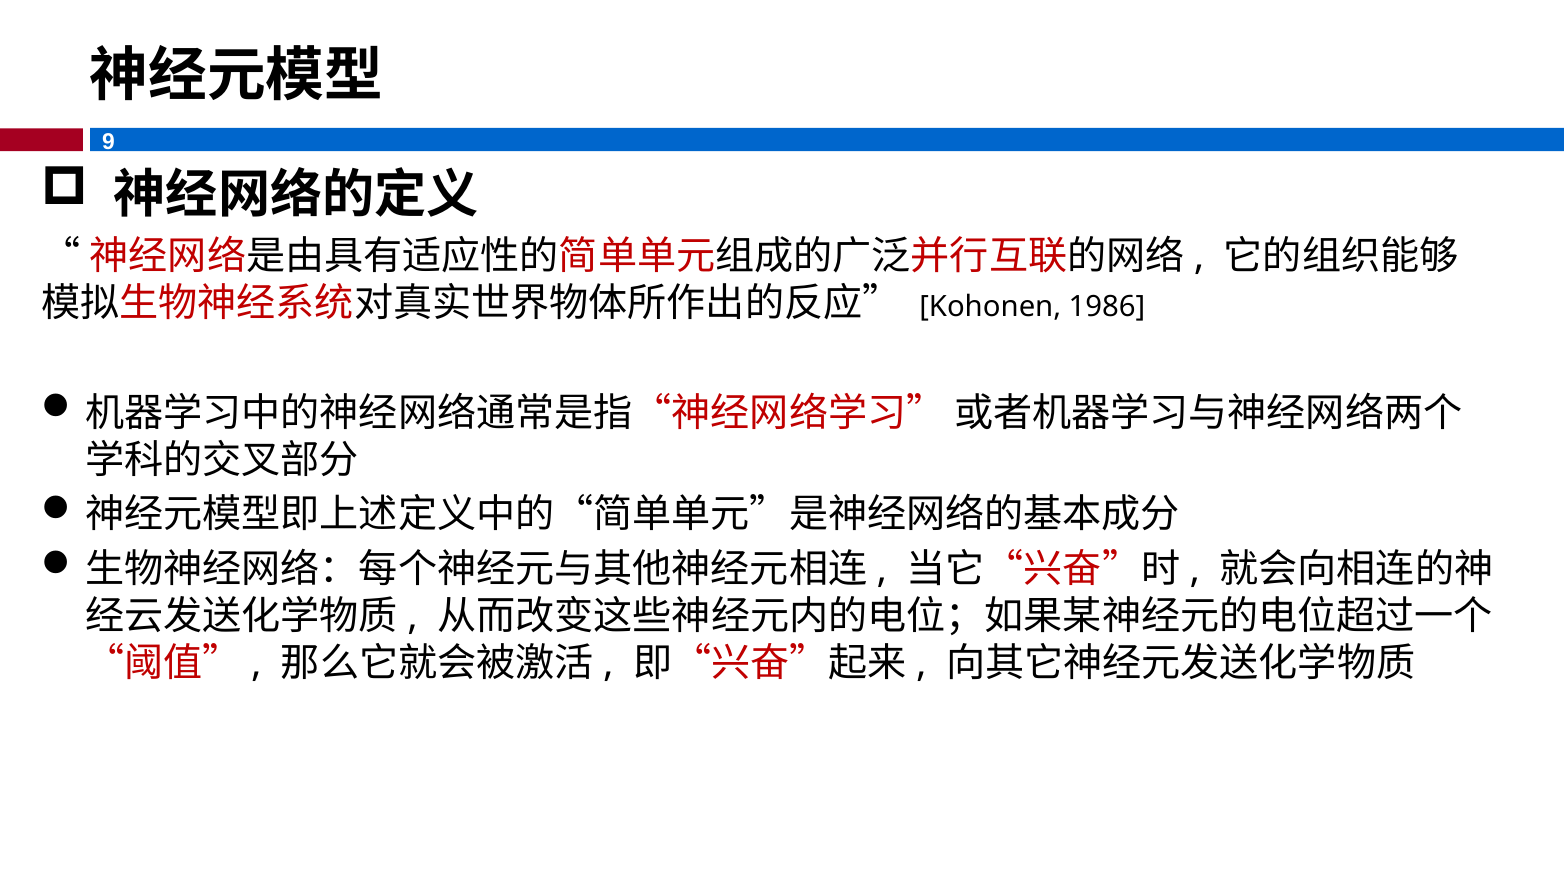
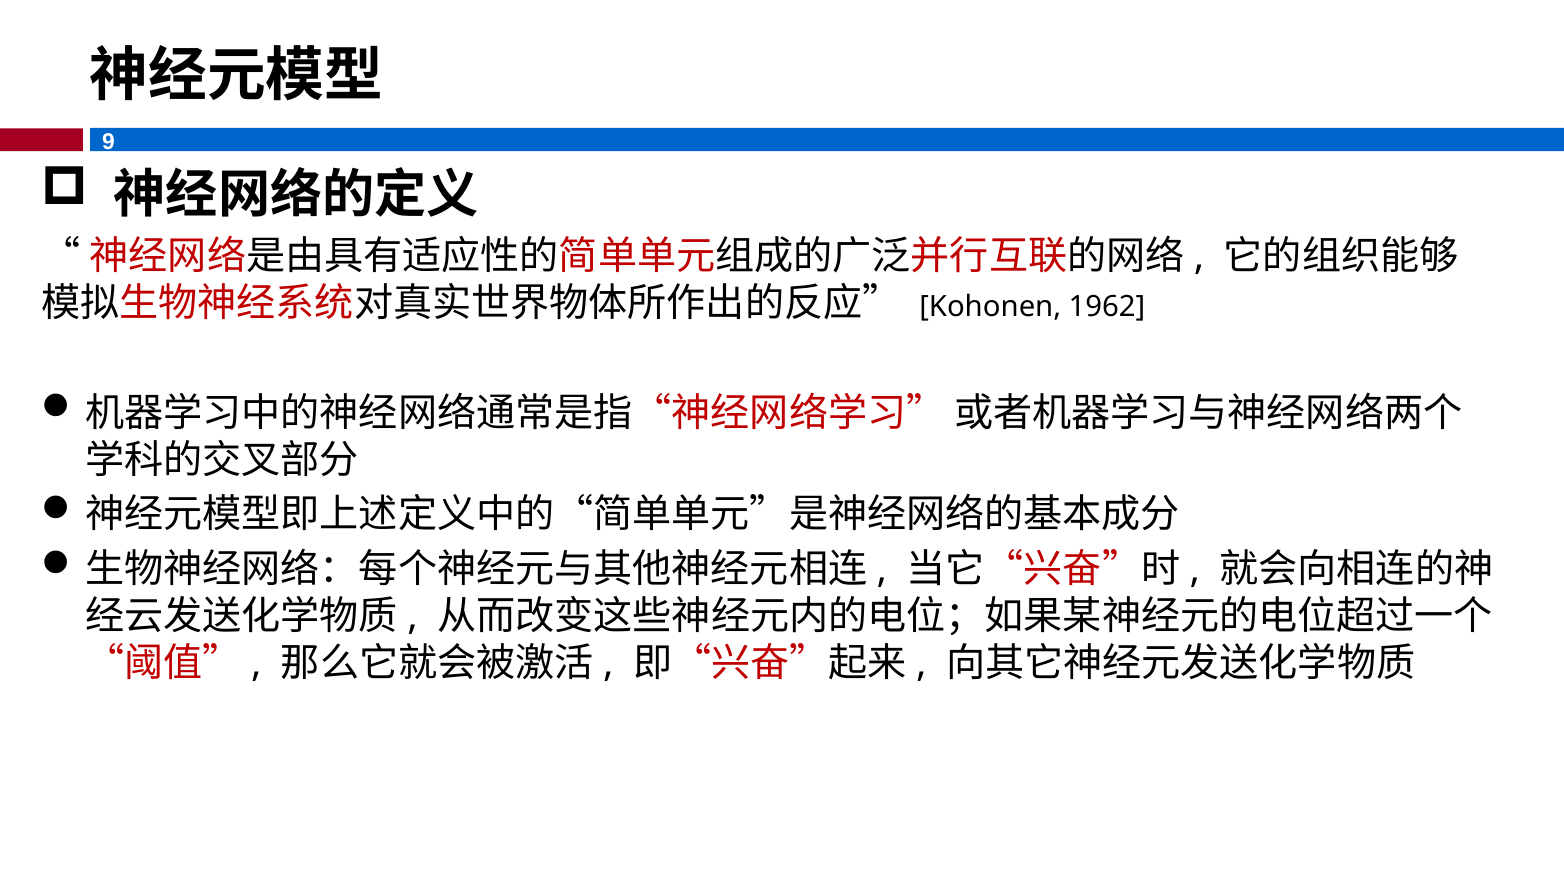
1986: 1986 -> 1962
